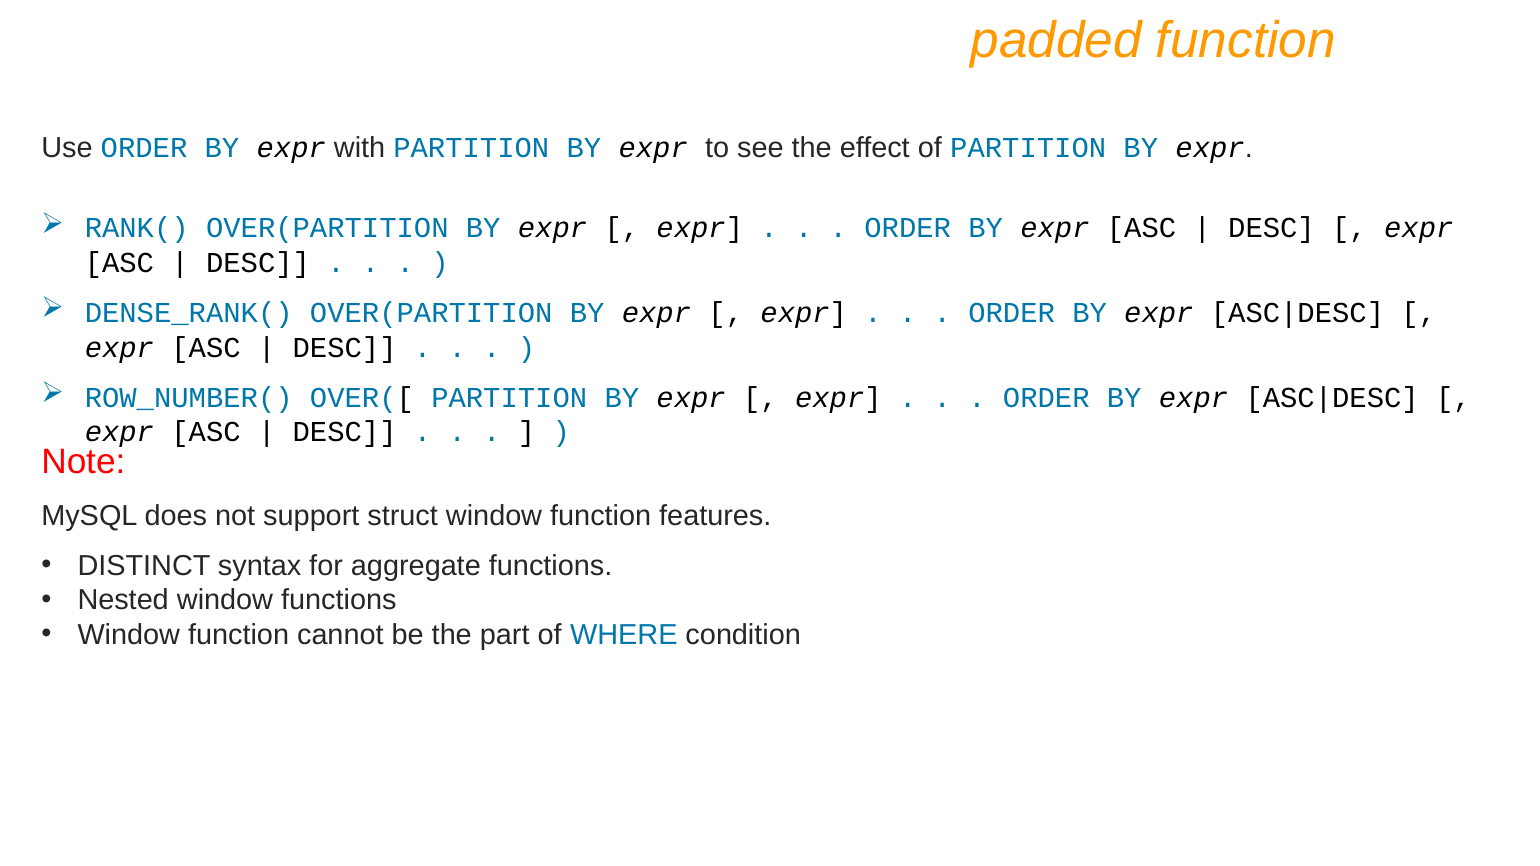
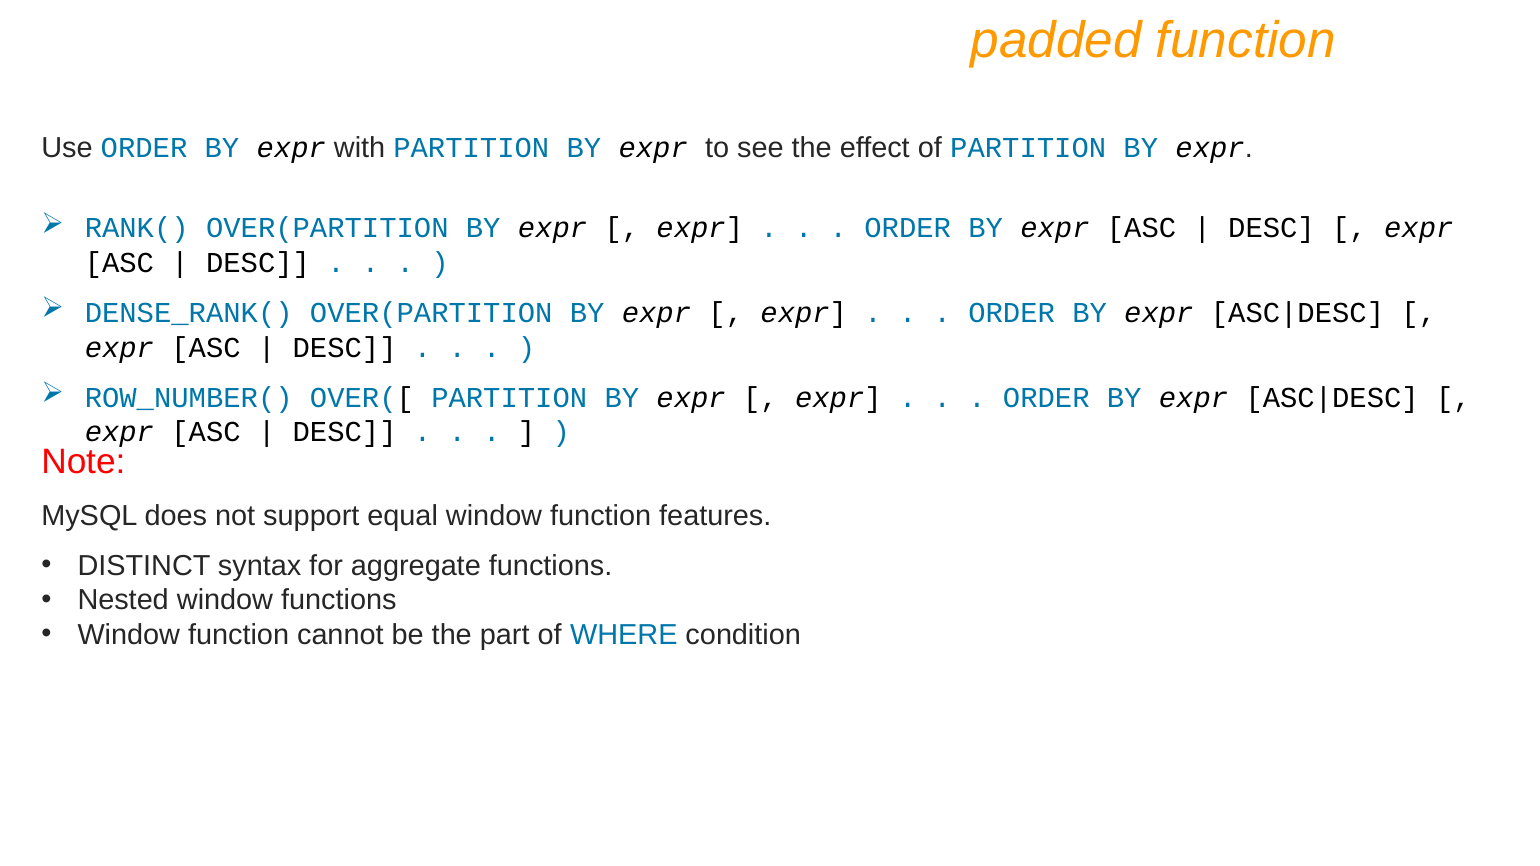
struct: struct -> equal
